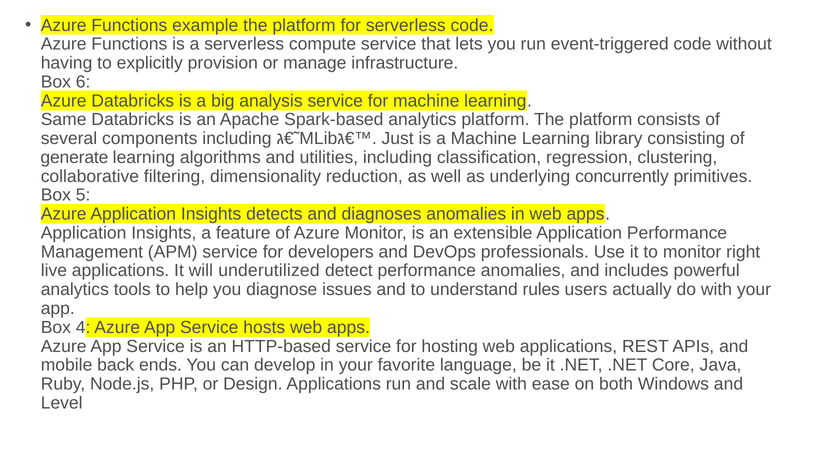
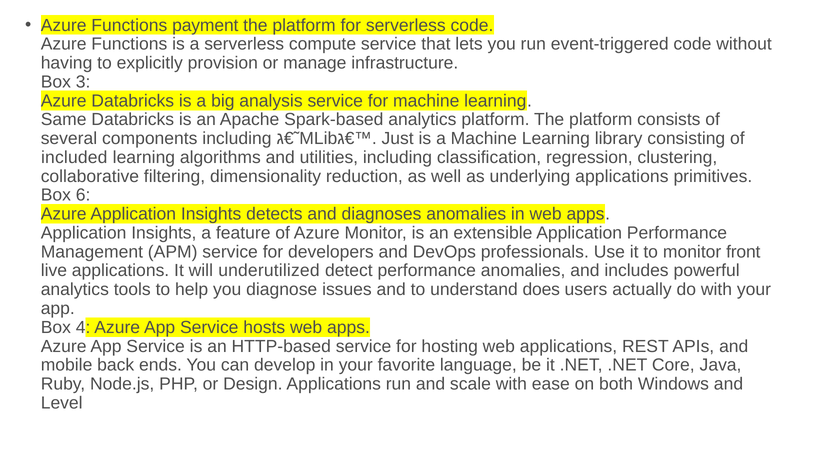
example: example -> payment
6: 6 -> 3
generate: generate -> included
underlying concurrently: concurrently -> applications
5: 5 -> 6
right: right -> front
rules: rules -> does
